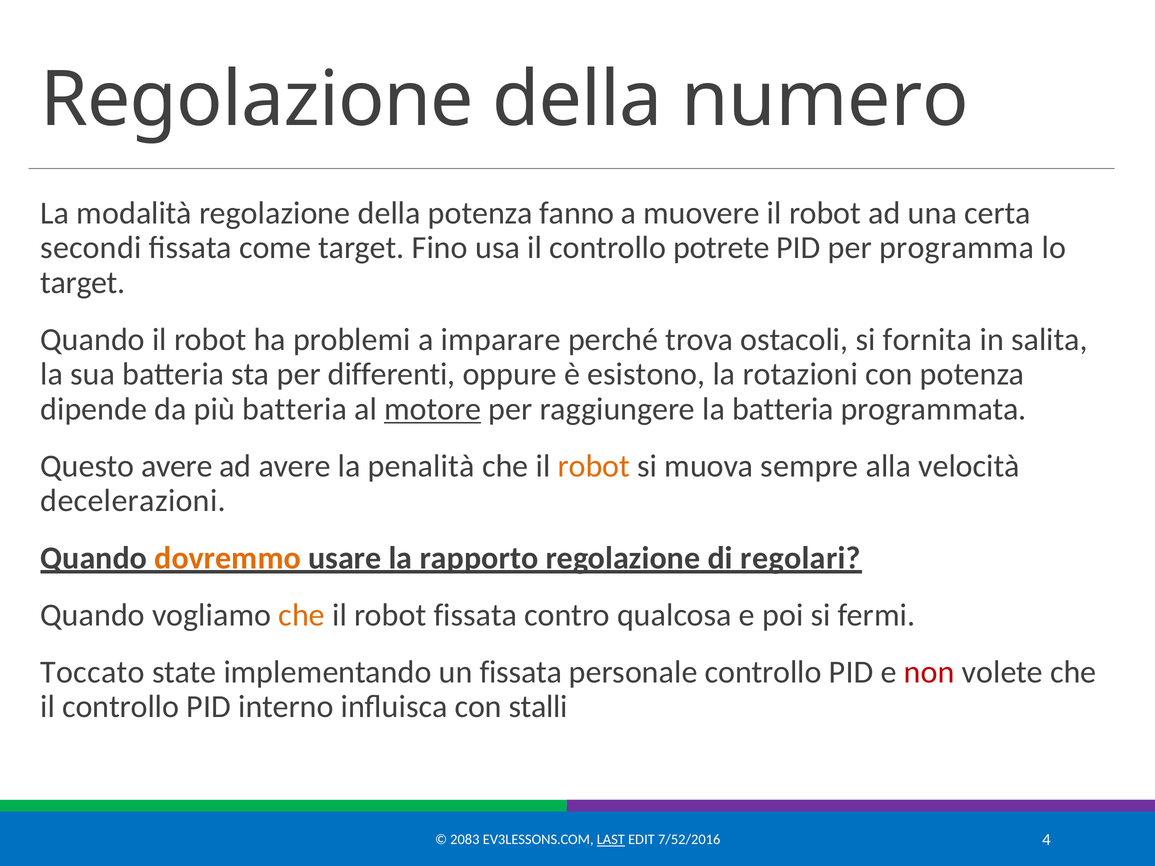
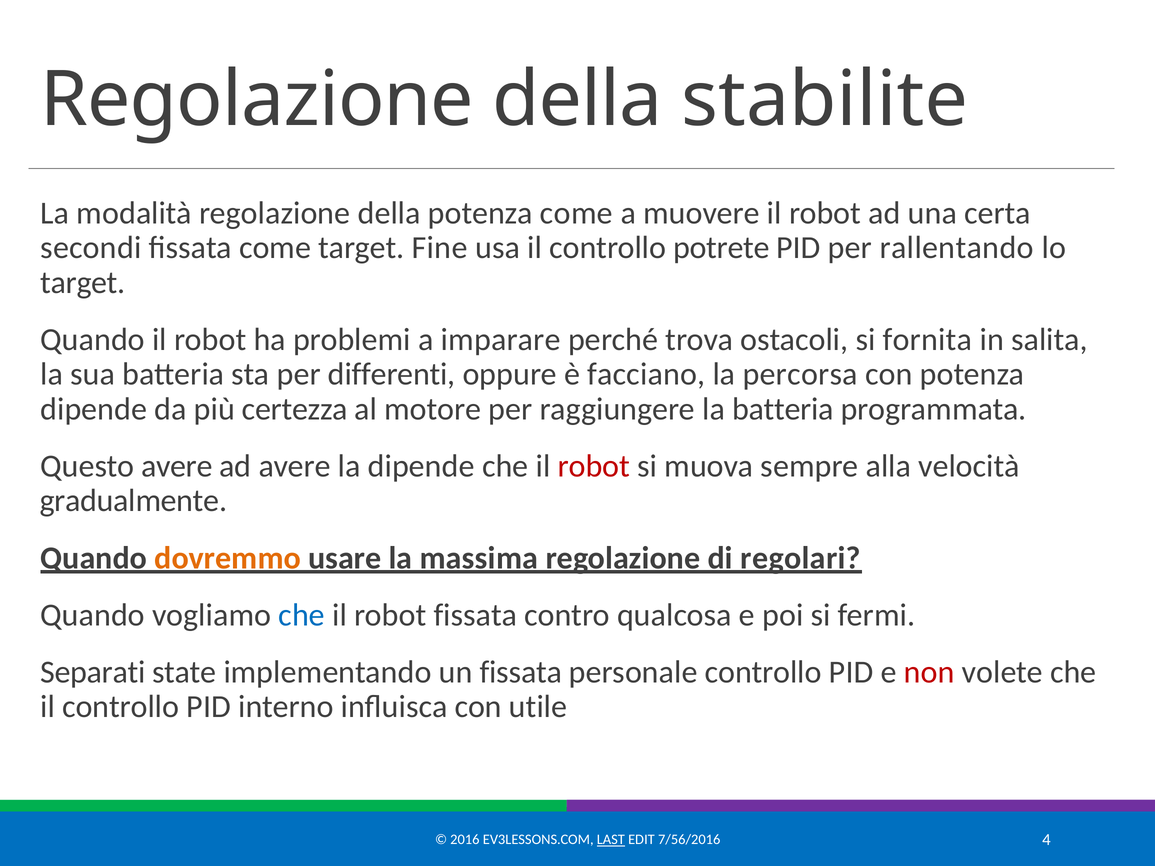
numero: numero -> stabilite
potenza fanno: fanno -> come
Fino: Fino -> Fine
programma: programma -> rallentando
esistono: esistono -> facciano
rotazioni: rotazioni -> percorsa
più batteria: batteria -> certezza
motore underline: present -> none
la penalità: penalità -> dipende
robot at (594, 466) colour: orange -> red
decelerazioni: decelerazioni -> gradualmente
rapporto: rapporto -> massima
che at (302, 615) colour: orange -> blue
Toccato: Toccato -> Separati
stalli: stalli -> utile
2083: 2083 -> 2016
7/52/2016: 7/52/2016 -> 7/56/2016
